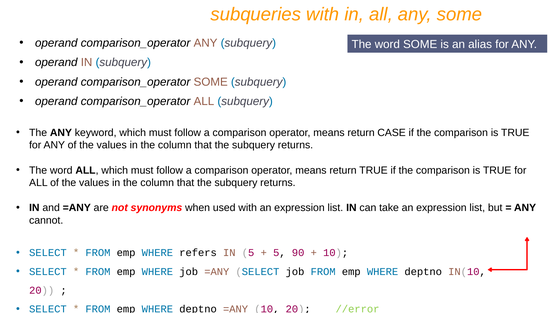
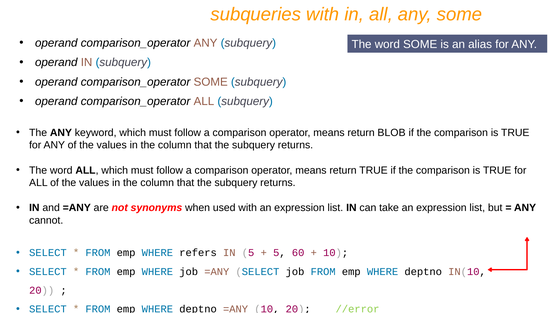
CASE: CASE -> BLOB
90: 90 -> 60
